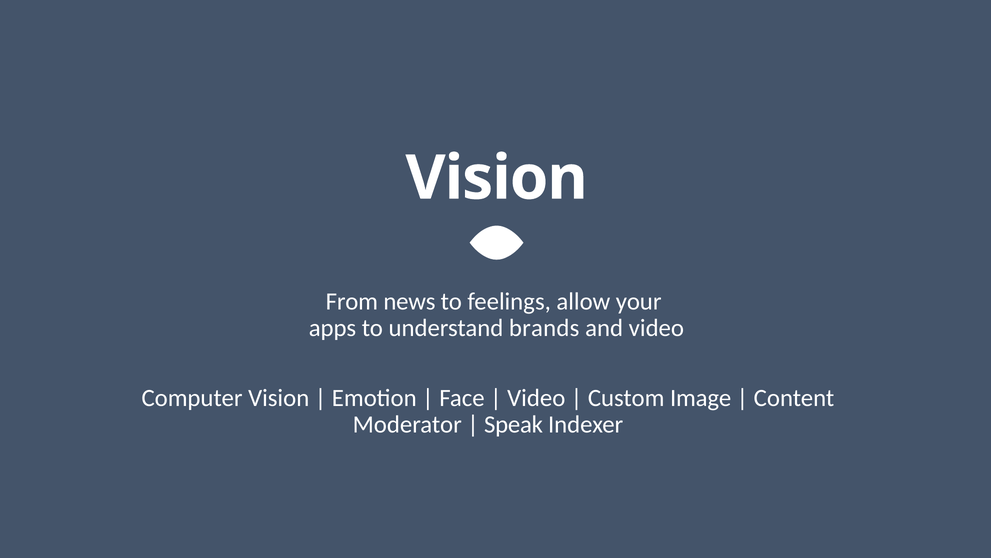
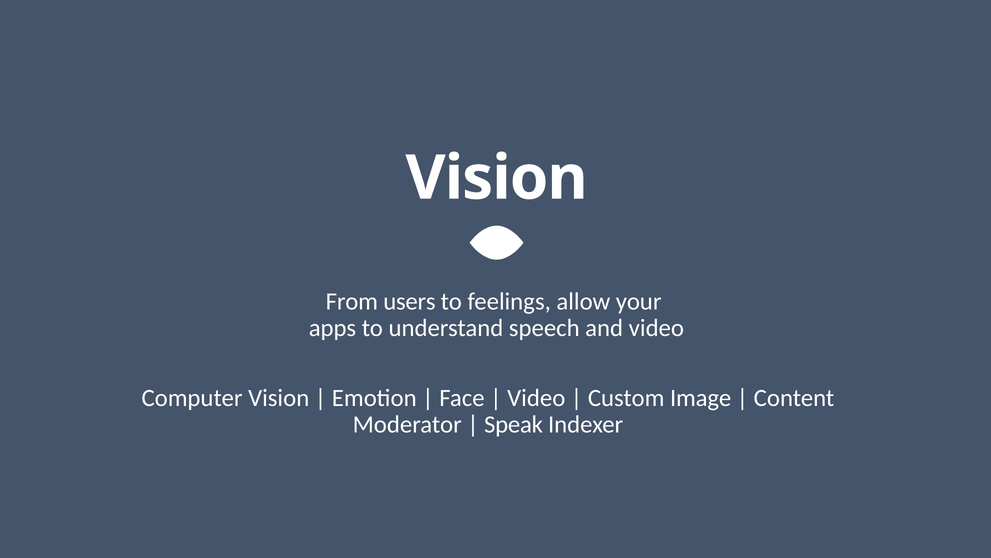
news: news -> users
brands: brands -> speech
